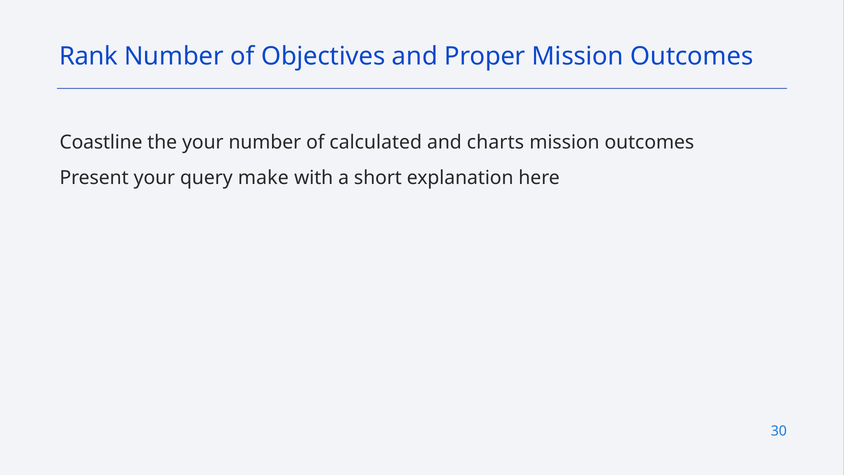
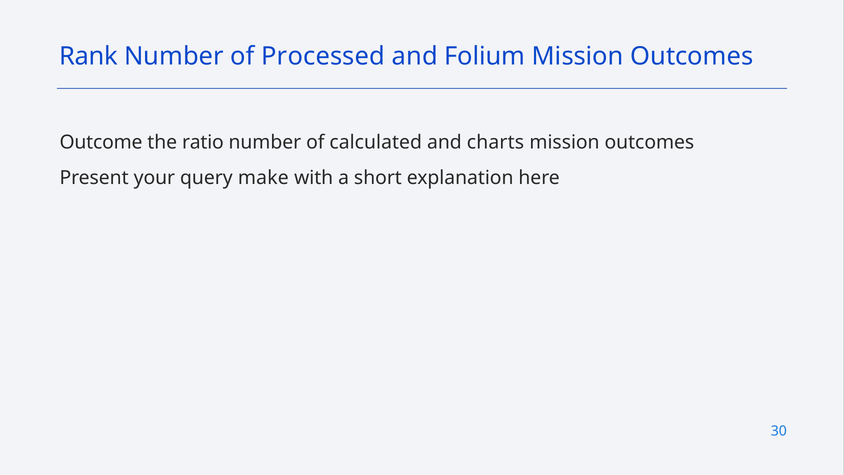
Objectives: Objectives -> Processed
Proper: Proper -> Folium
Coastline: Coastline -> Outcome
the your: your -> ratio
